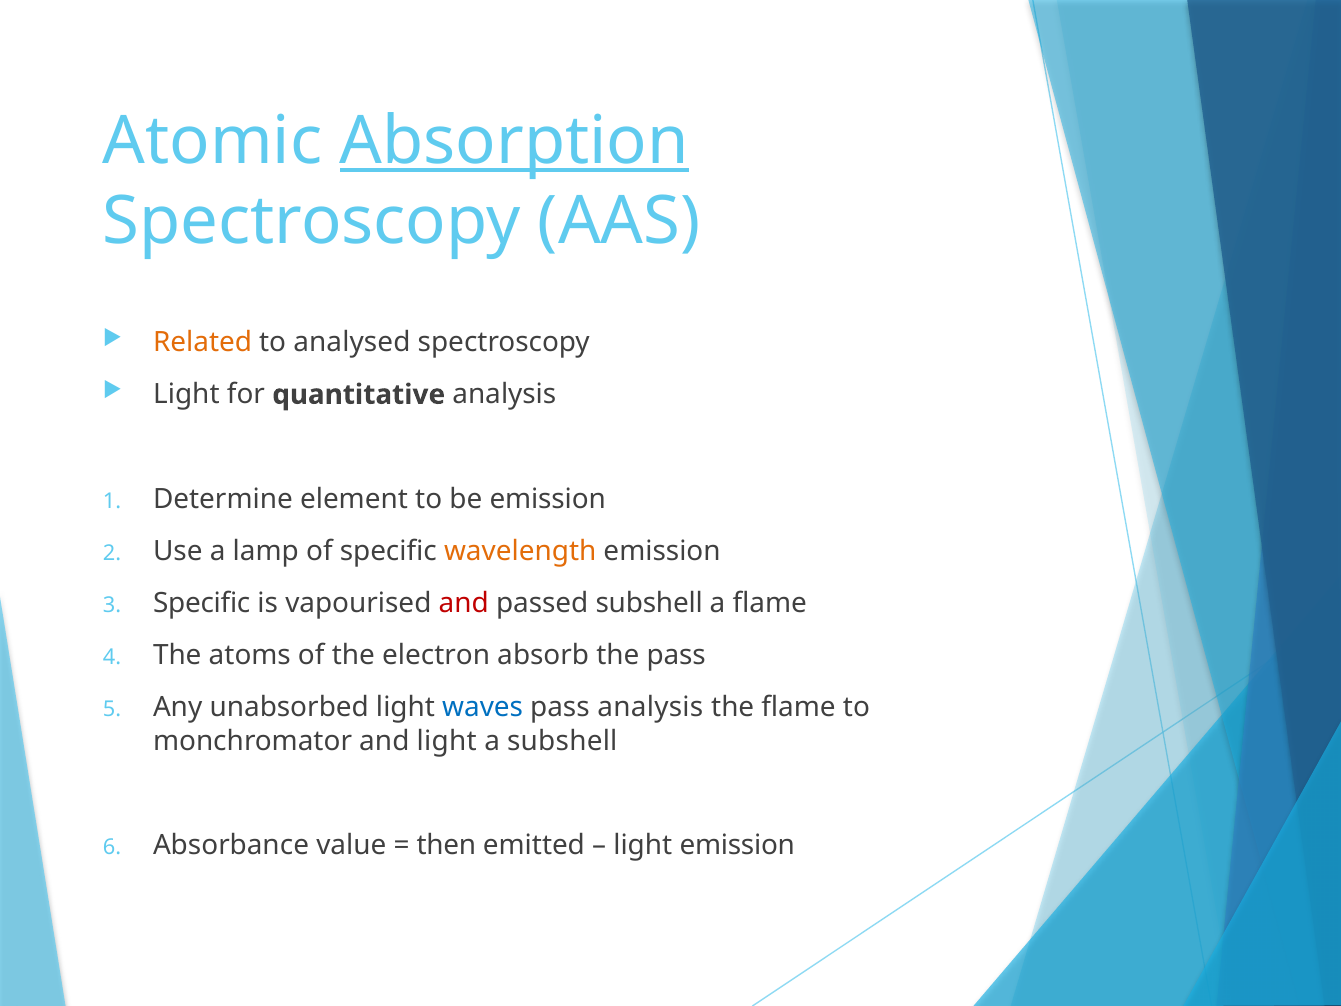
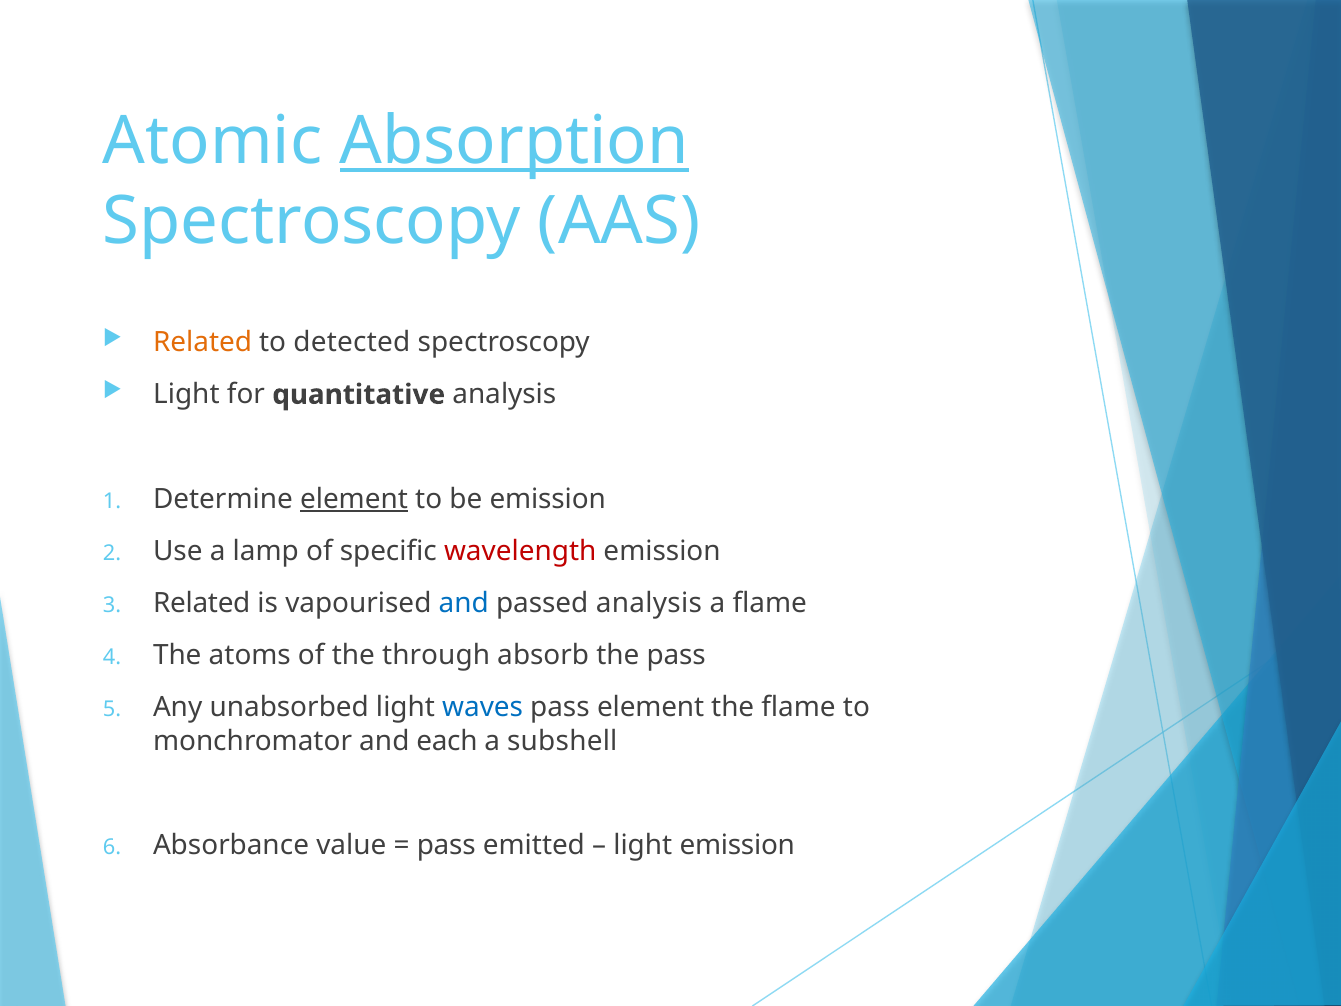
analysed: analysed -> detected
element at (354, 499) underline: none -> present
wavelength colour: orange -> red
Specific at (202, 603): Specific -> Related
and at (464, 603) colour: red -> blue
passed subshell: subshell -> analysis
electron: electron -> through
pass analysis: analysis -> element
and light: light -> each
then at (446, 845): then -> pass
